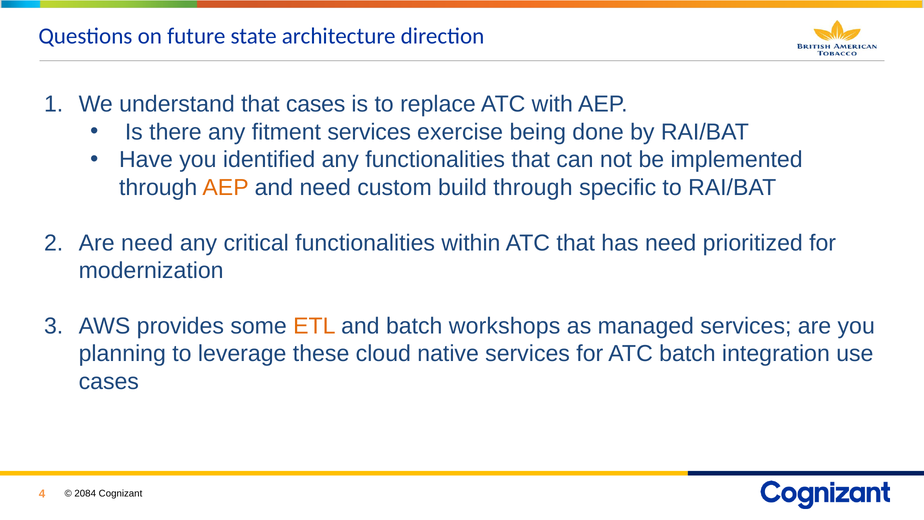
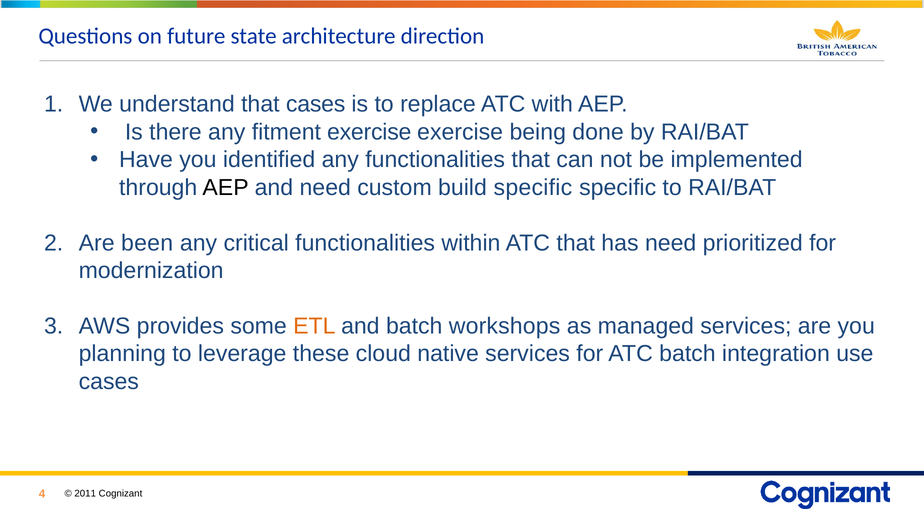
fitment services: services -> exercise
AEP at (226, 187) colour: orange -> black
build through: through -> specific
Are need: need -> been
2084: 2084 -> 2011
